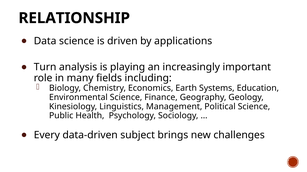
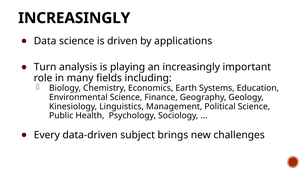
RELATIONSHIP at (74, 18): RELATIONSHIP -> INCREASINGLY
